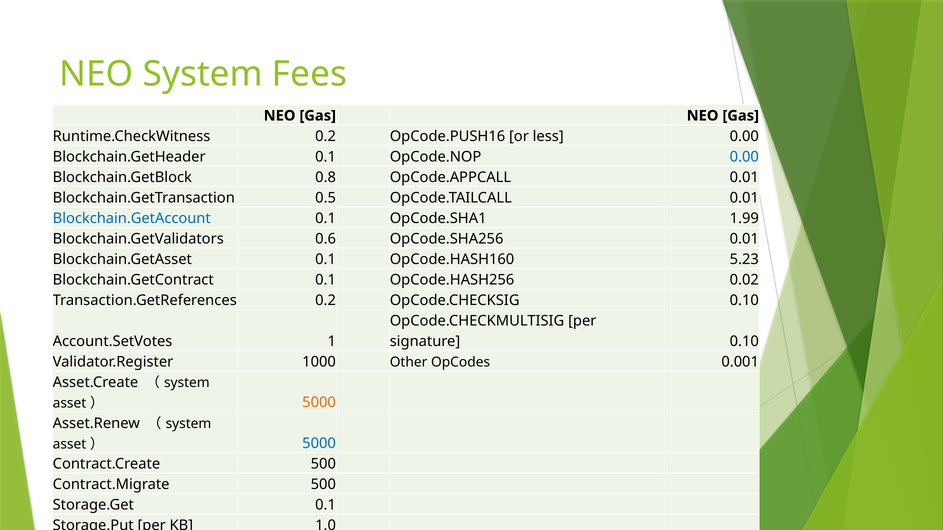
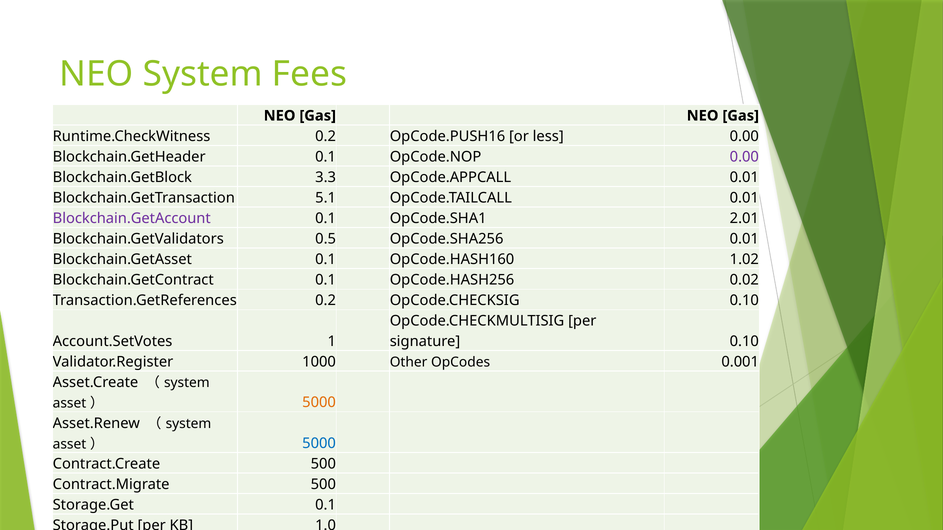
0.00 at (744, 157) colour: blue -> purple
0.8: 0.8 -> 3.3
0.5: 0.5 -> 5.1
Blockchain.GetAccount colour: blue -> purple
1.99: 1.99 -> 2.01
0.6: 0.6 -> 0.5
5.23: 5.23 -> 1.02
